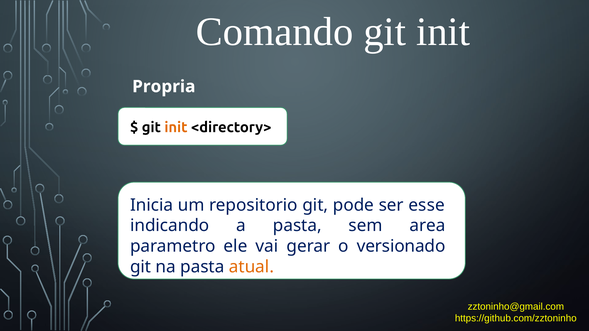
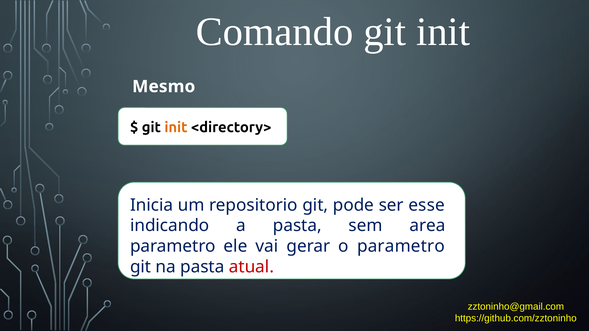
Propria: Propria -> Mesmo
o versionado: versionado -> parametro
atual colour: orange -> red
